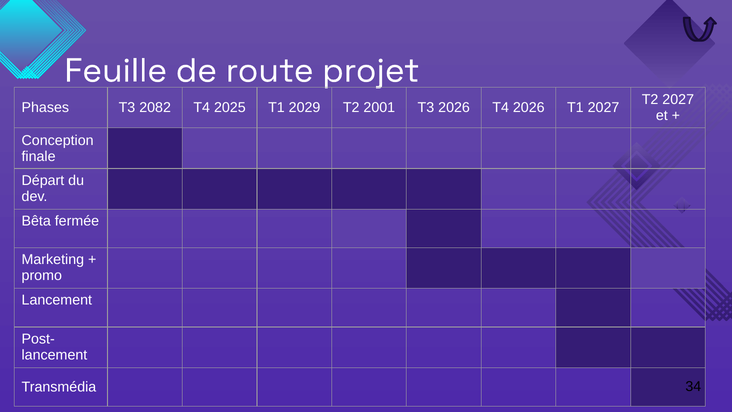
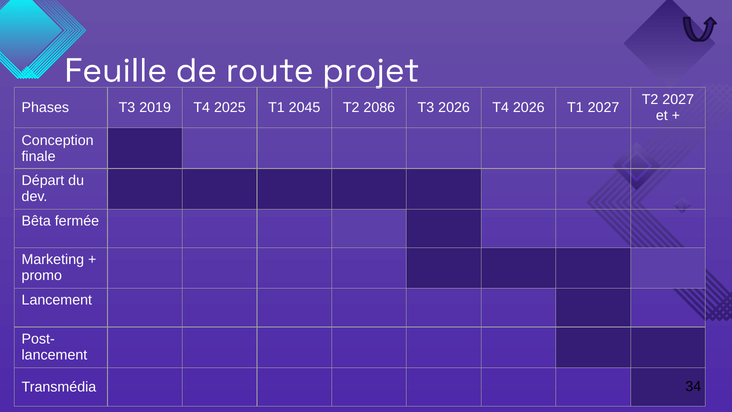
2082: 2082 -> 2019
2029: 2029 -> 2045
2001: 2001 -> 2086
